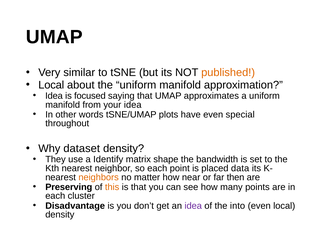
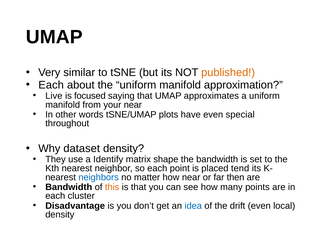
Local at (51, 85): Local -> Each
Idea at (54, 96): Idea -> Live
your idea: idea -> near
data: data -> tend
neighbors colour: orange -> blue
Preserving at (69, 187): Preserving -> Bandwidth
idea at (193, 205) colour: purple -> blue
into: into -> drift
